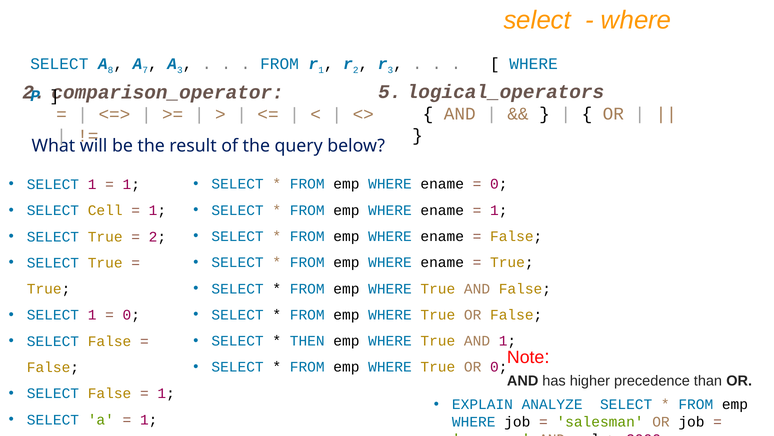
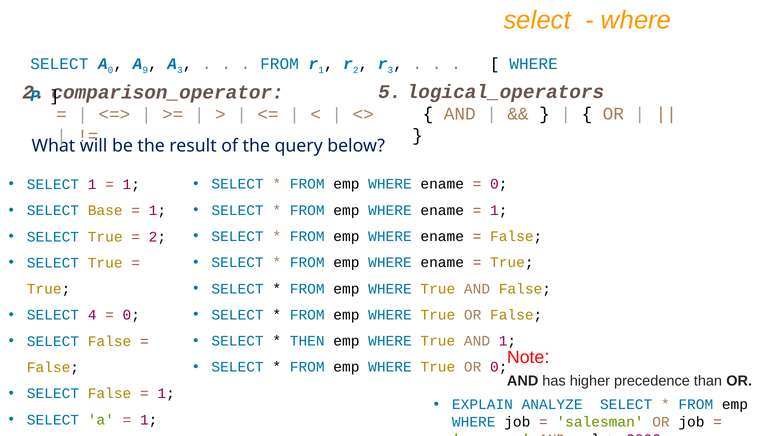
A 8: 8 -> 0
7: 7 -> 9
Cell: Cell -> Base
1 at (92, 315): 1 -> 4
